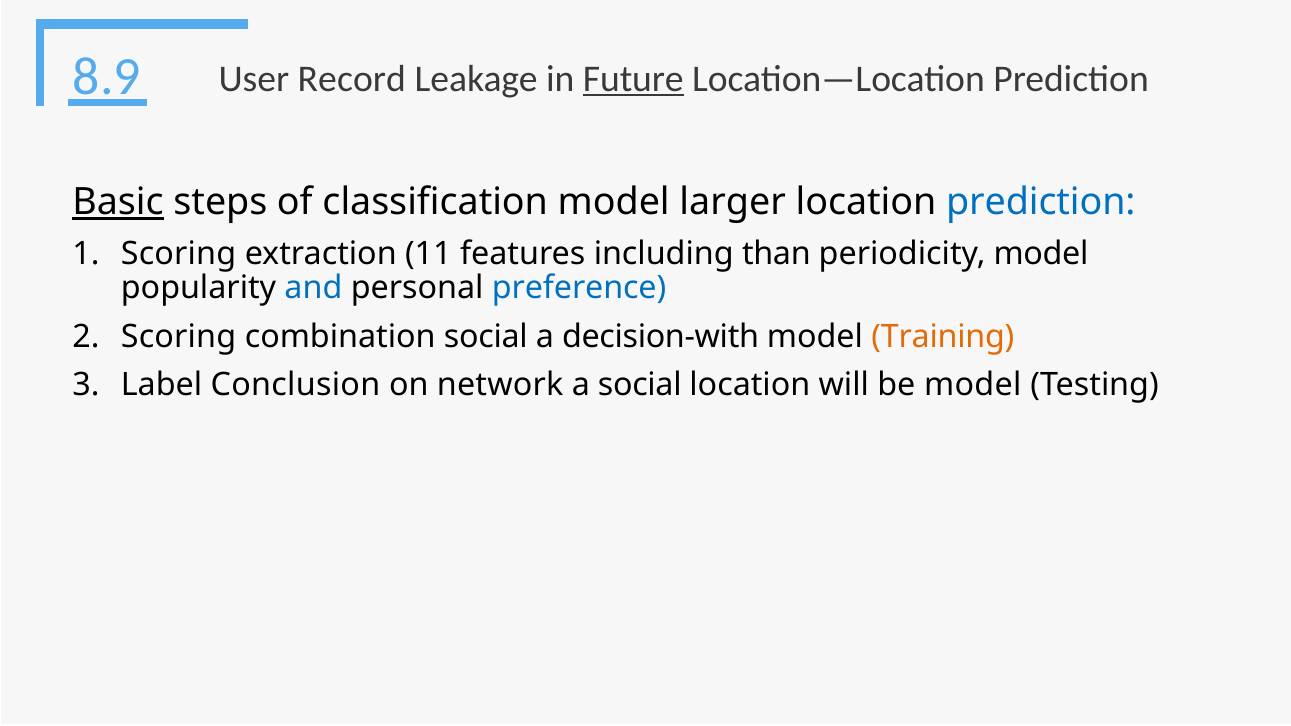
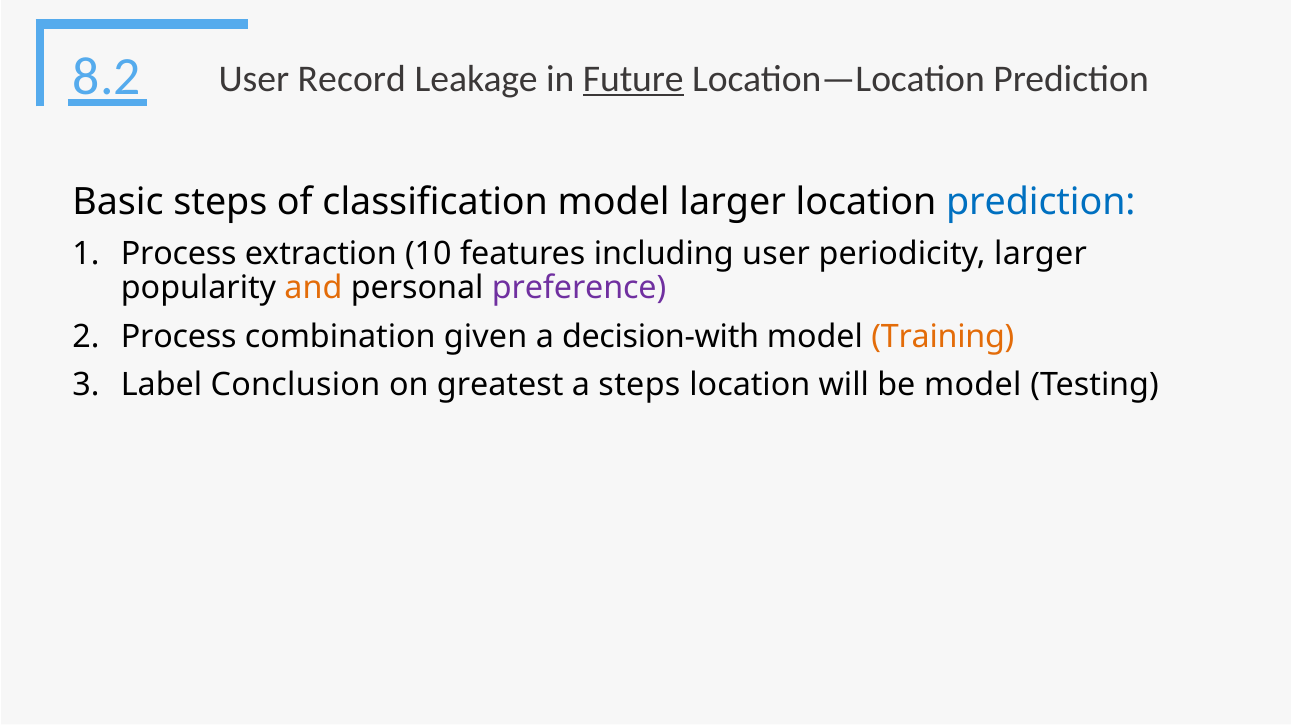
8.9: 8.9 -> 8.2
Basic underline: present -> none
Scoring at (179, 254): Scoring -> Process
11: 11 -> 10
including than: than -> user
periodicity model: model -> larger
and colour: blue -> orange
preference colour: blue -> purple
Scoring at (179, 337): Scoring -> Process
combination social: social -> given
network: network -> greatest
a social: social -> steps
